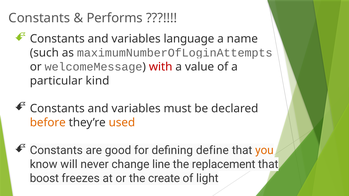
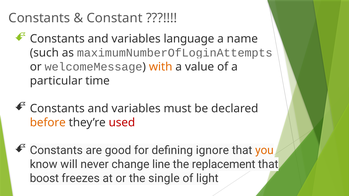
Performs: Performs -> Constant
with colour: red -> orange
kind: kind -> time
used colour: orange -> red
define: define -> ignore
create: create -> single
